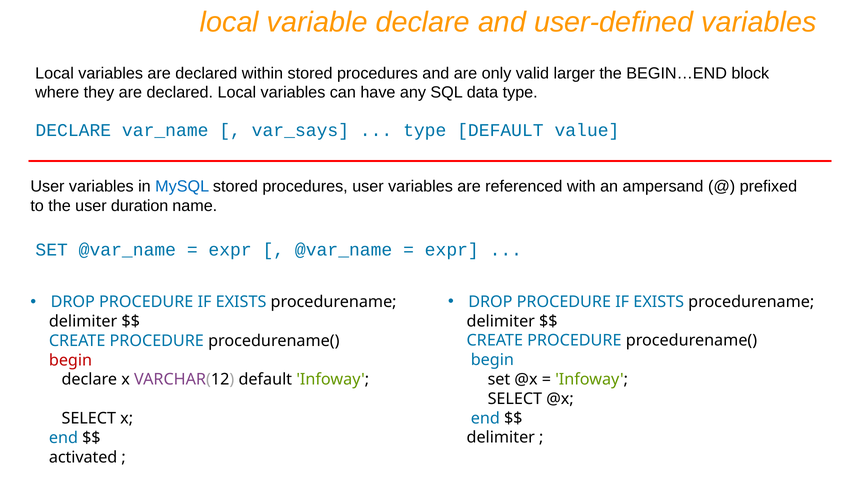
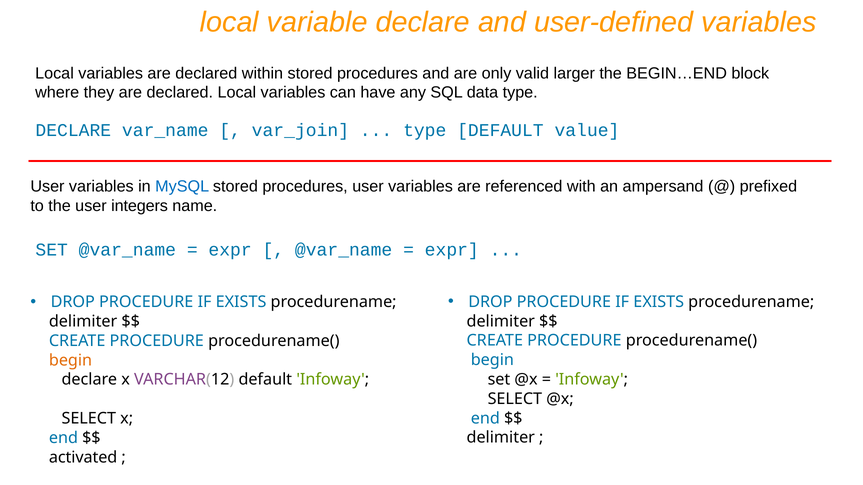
var_says: var_says -> var_join
duration: duration -> integers
begin at (71, 361) colour: red -> orange
